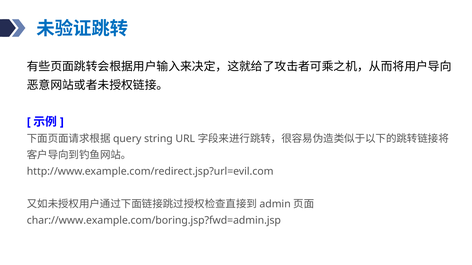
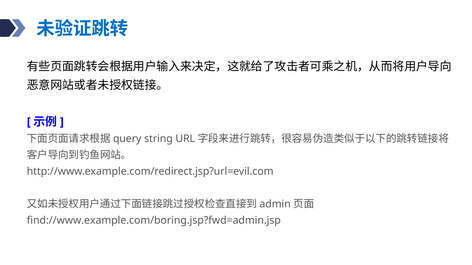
char://www.example.com/boring.jsp?fwd=admin.jsp: char://www.example.com/boring.jsp?fwd=admin.jsp -> find://www.example.com/boring.jsp?fwd=admin.jsp
